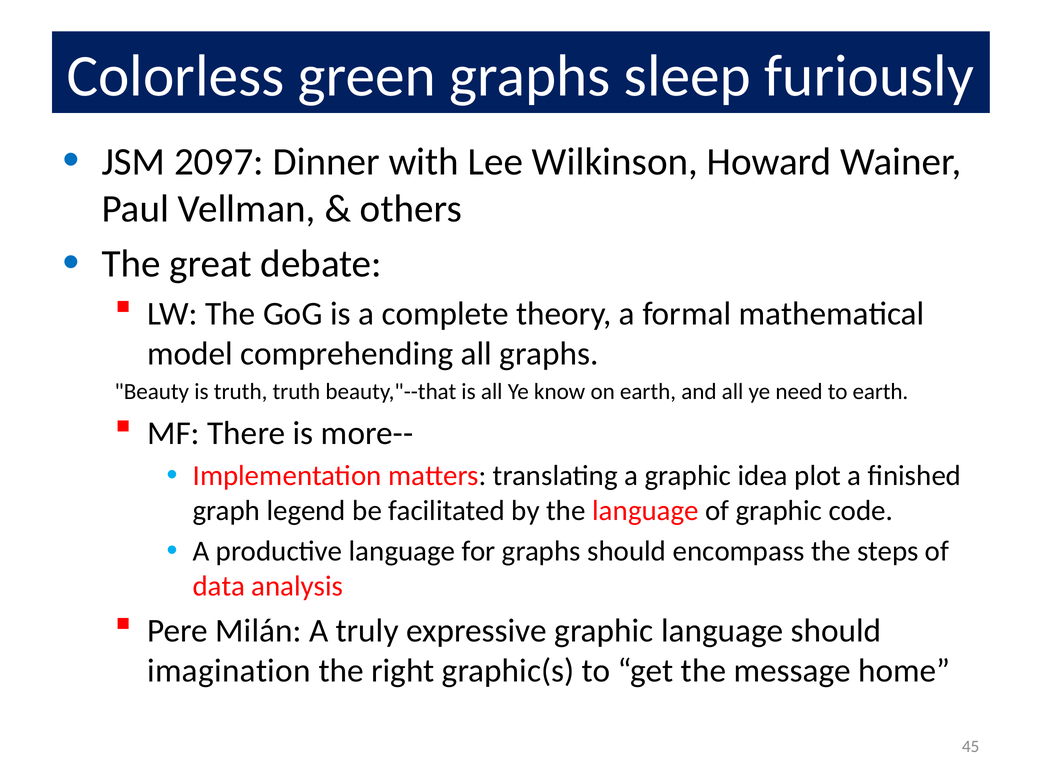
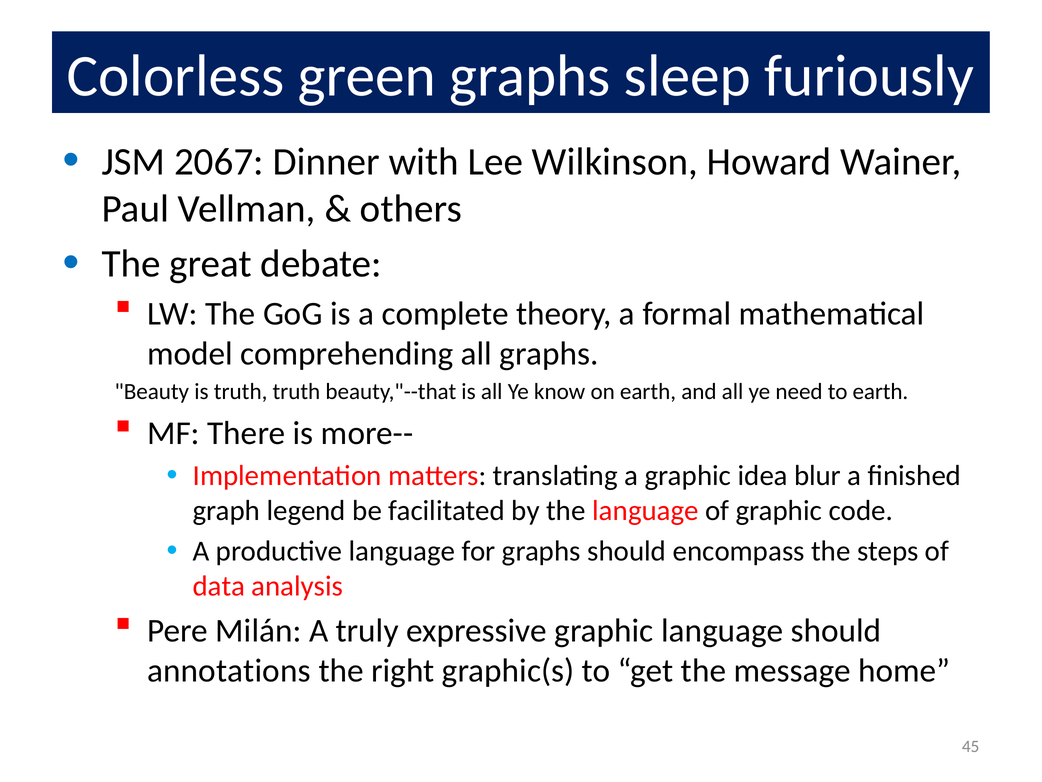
2097: 2097 -> 2067
plot: plot -> blur
imagination: imagination -> annotations
